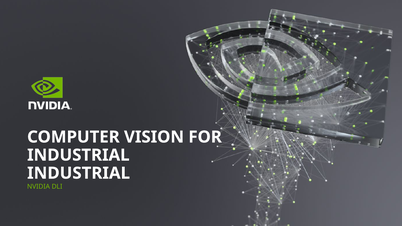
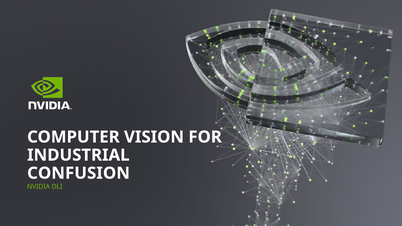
INDUSTRIAL at (79, 173): INDUSTRIAL -> CONFUSION
